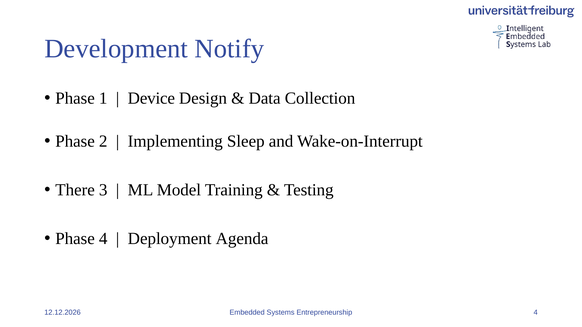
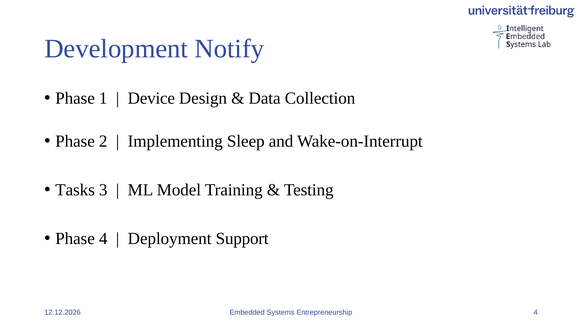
There: There -> Tasks
Agenda: Agenda -> Support
